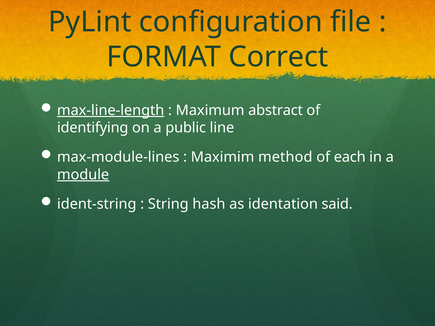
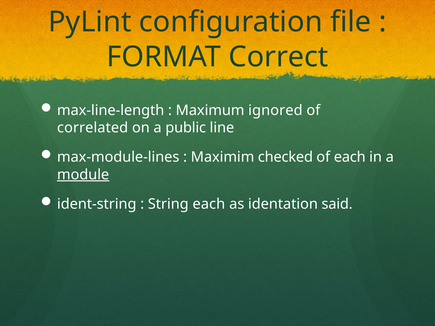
max-line-length underline: present -> none
abstract: abstract -> ignored
identifying: identifying -> correlated
method: method -> checked
String hash: hash -> each
